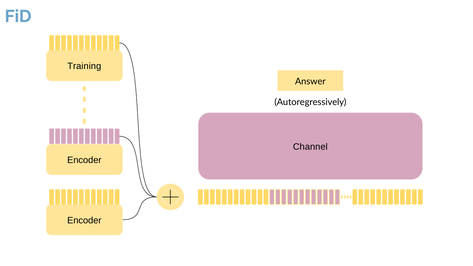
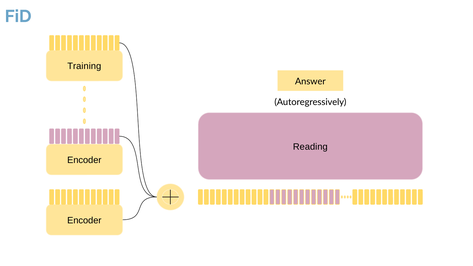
Channel: Channel -> Reading
